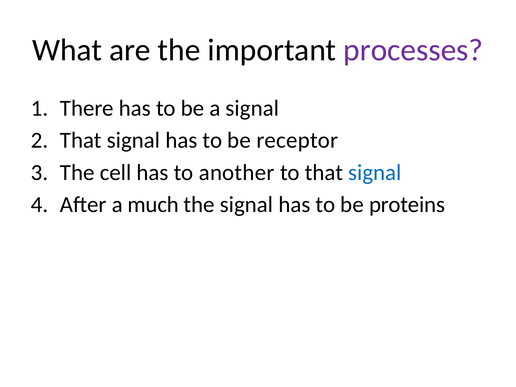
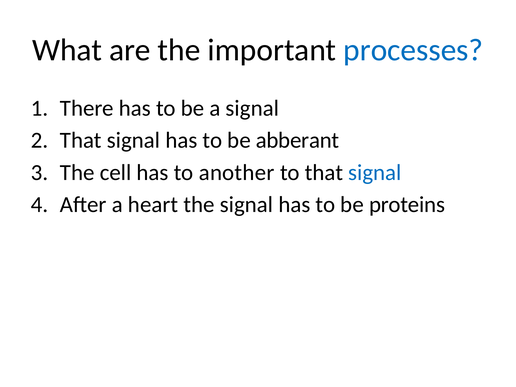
processes colour: purple -> blue
receptor: receptor -> abberant
much: much -> heart
